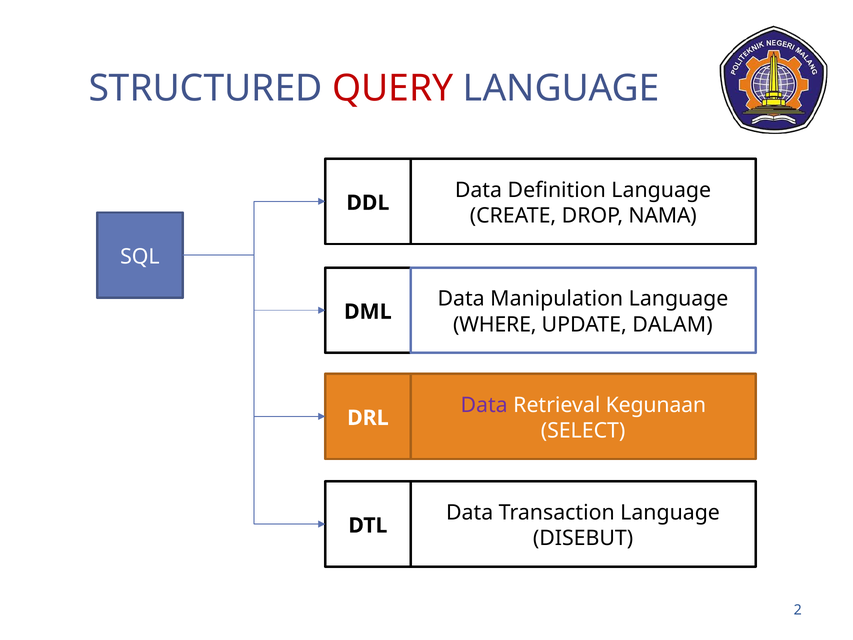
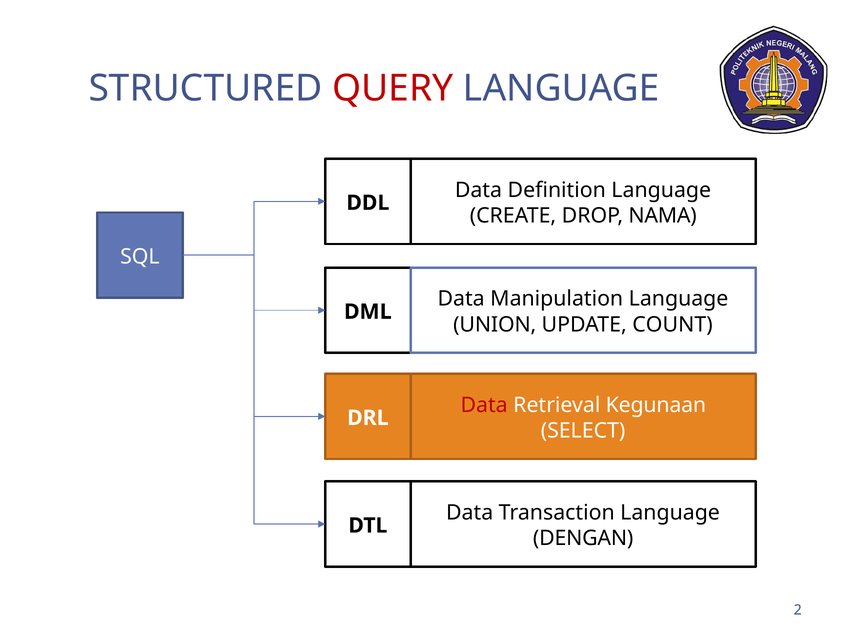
WHERE: WHERE -> UNION
DALAM: DALAM -> COUNT
Data at (484, 405) colour: purple -> red
DISEBUT: DISEBUT -> DENGAN
